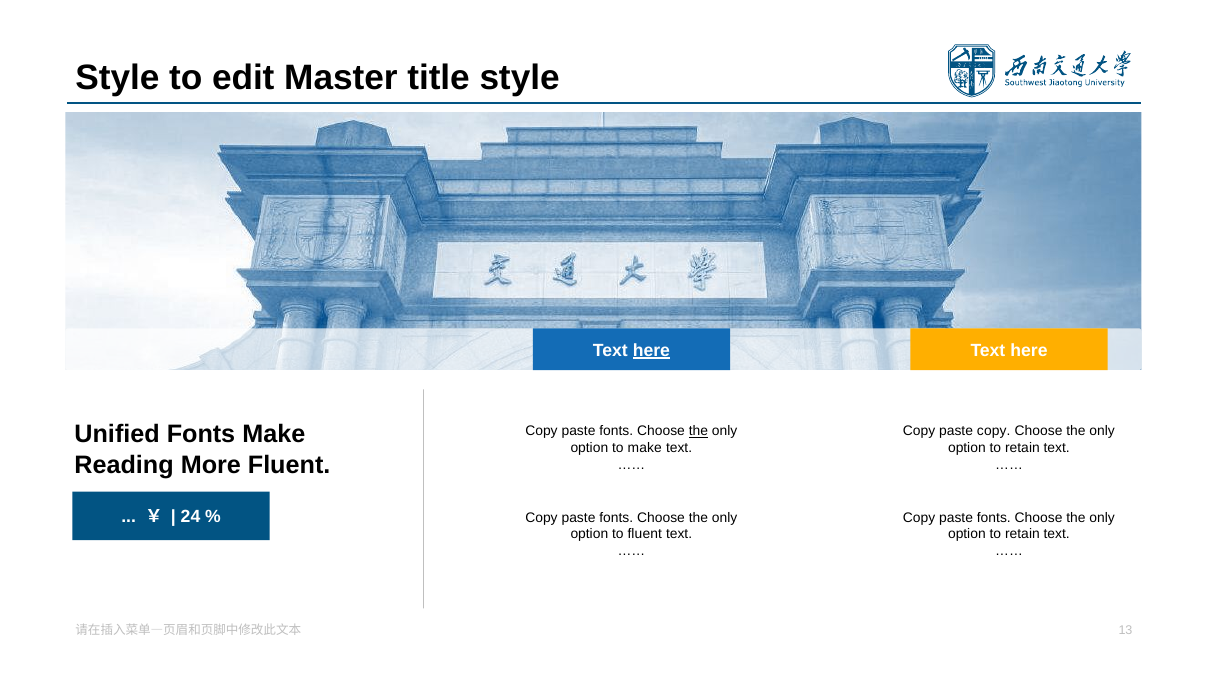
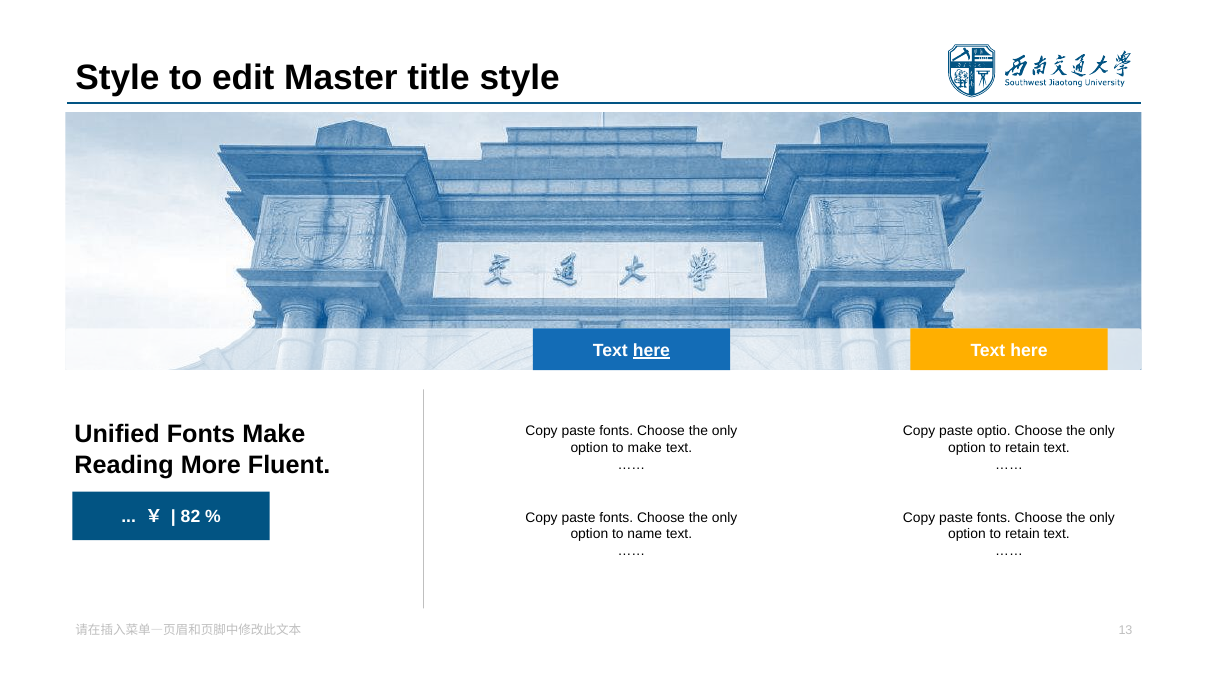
the at (698, 431) underline: present -> none
paste copy: copy -> optio
24: 24 -> 82
to fluent: fluent -> name
